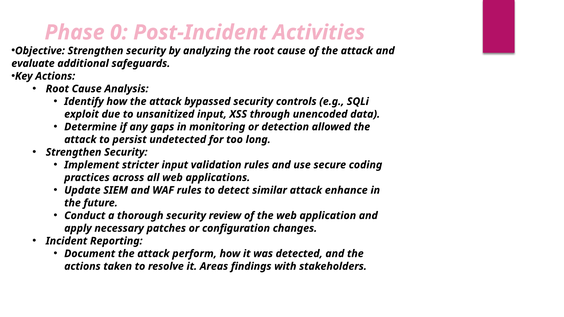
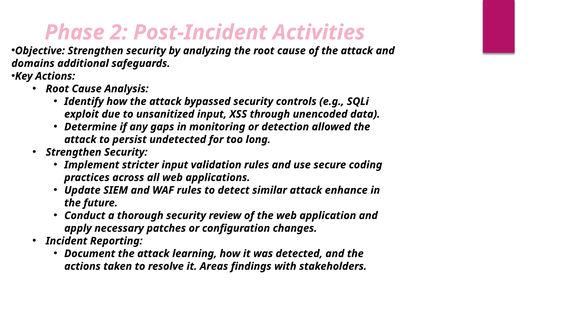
0: 0 -> 2
evaluate: evaluate -> domains
perform: perform -> learning
